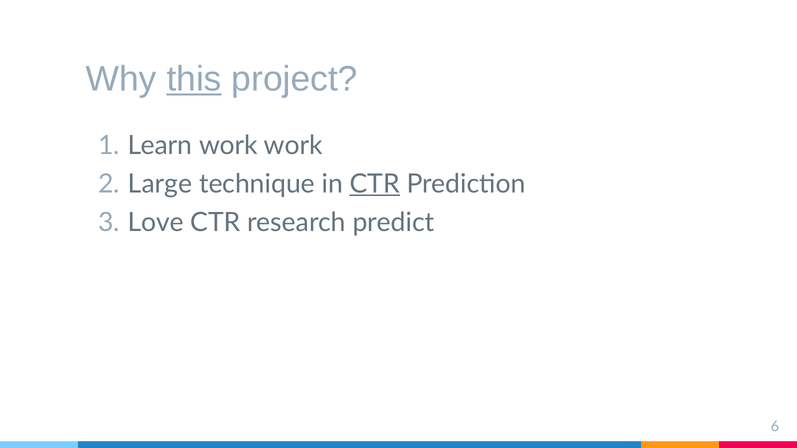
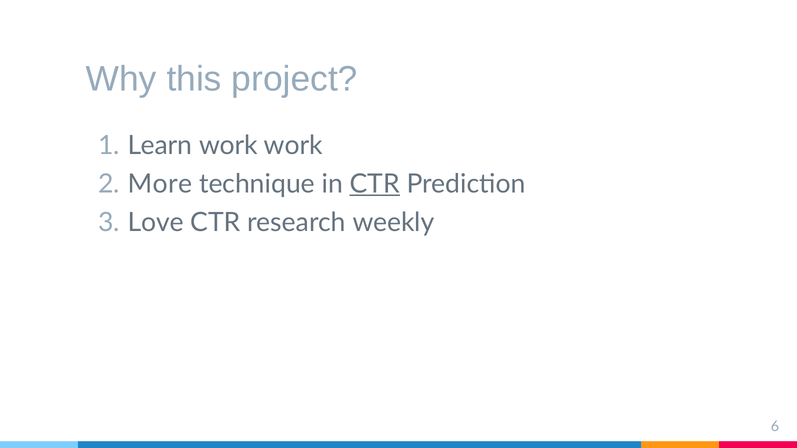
this underline: present -> none
Large: Large -> More
predict: predict -> weekly
